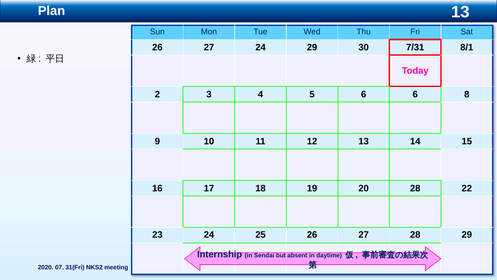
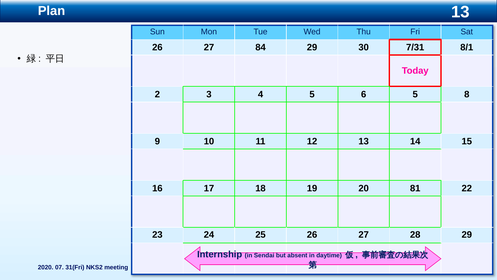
27 24: 24 -> 84
6 6: 6 -> 5
20 28: 28 -> 81
